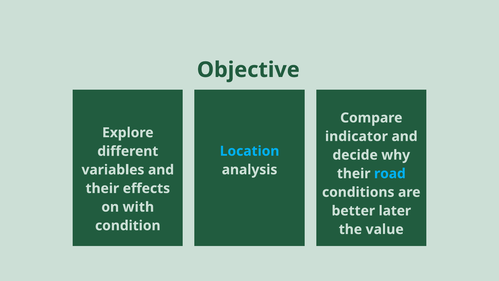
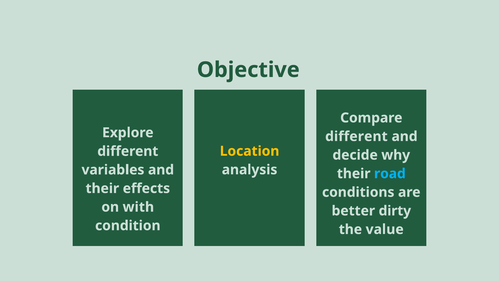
indicator at (356, 136): indicator -> different
Location colour: light blue -> yellow
later: later -> dirty
